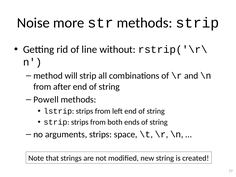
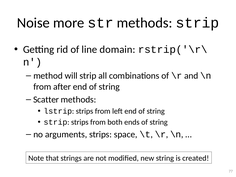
without: without -> domain
Powell: Powell -> Scatter
